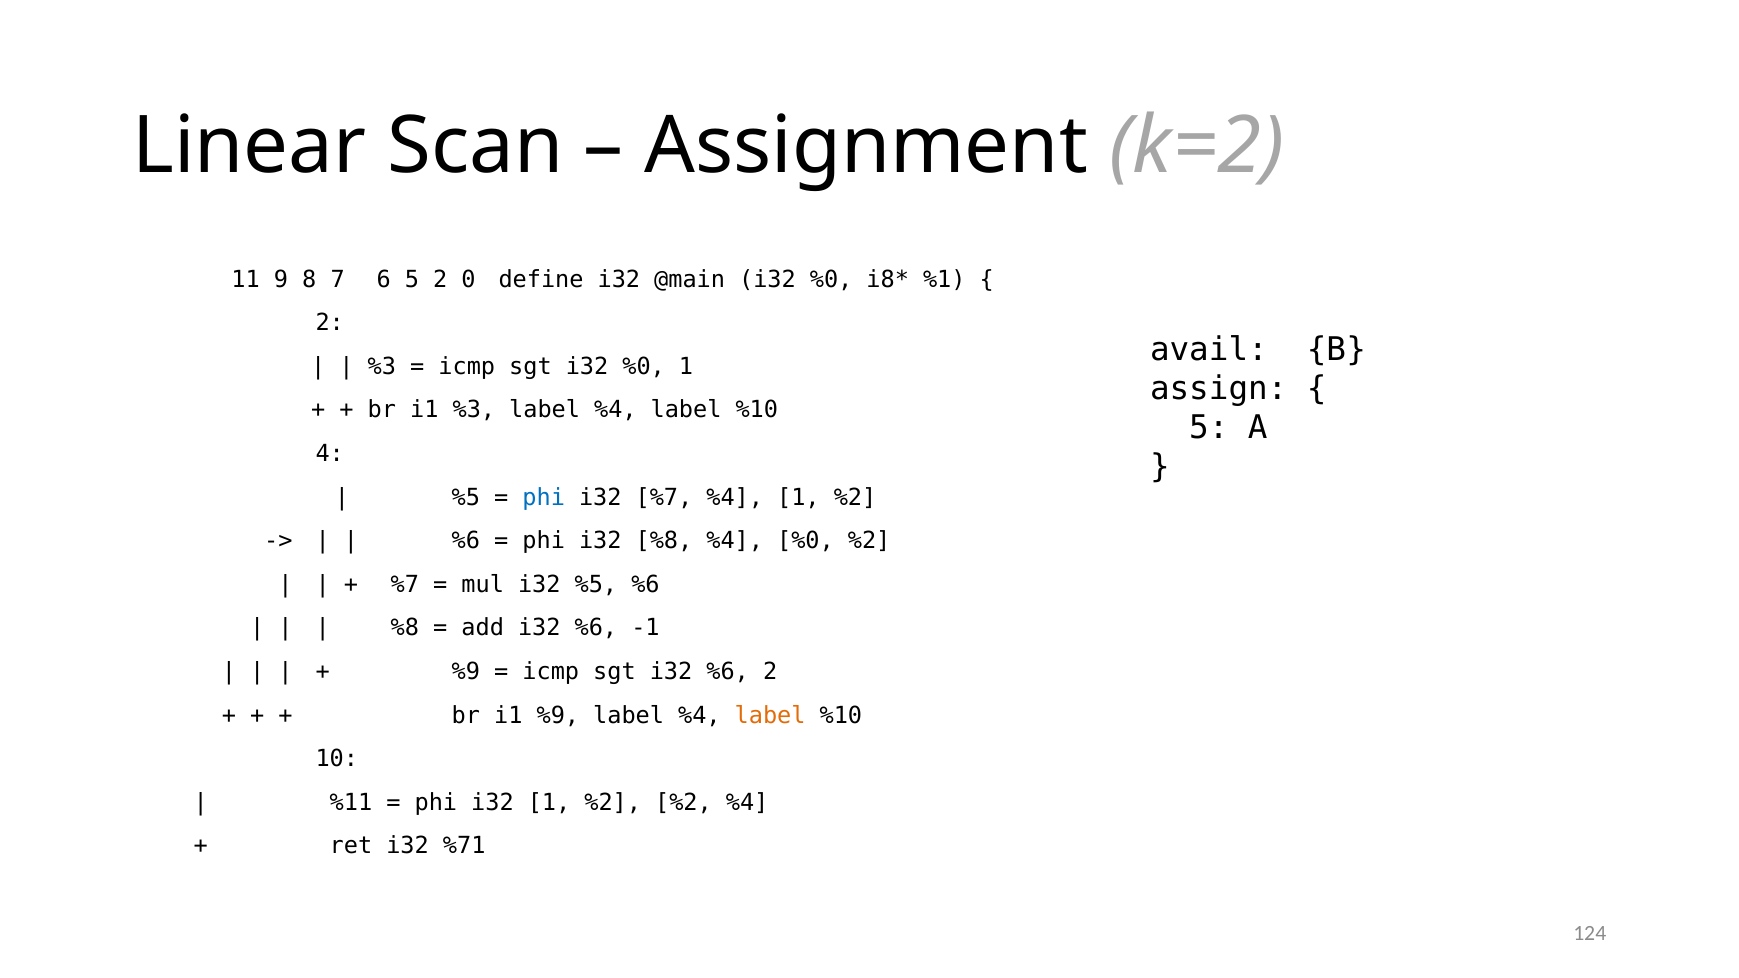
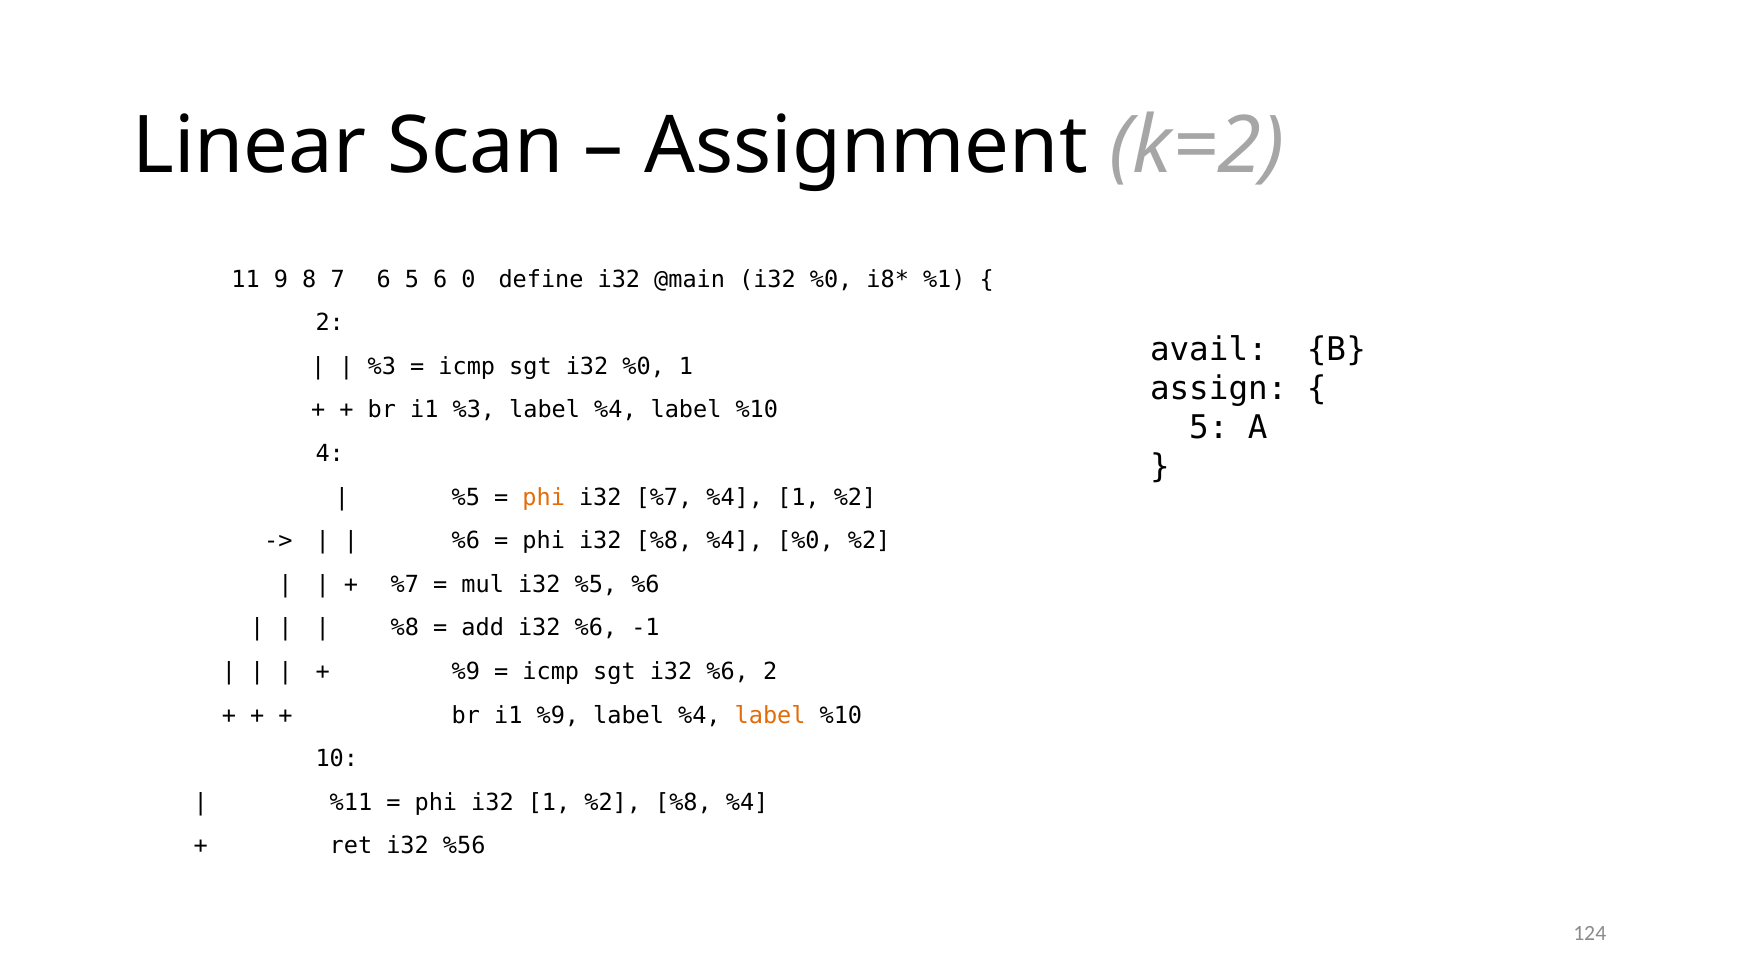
5 2: 2 -> 6
phi at (544, 497) colour: blue -> orange
%2 %2: %2 -> %8
%71: %71 -> %56
